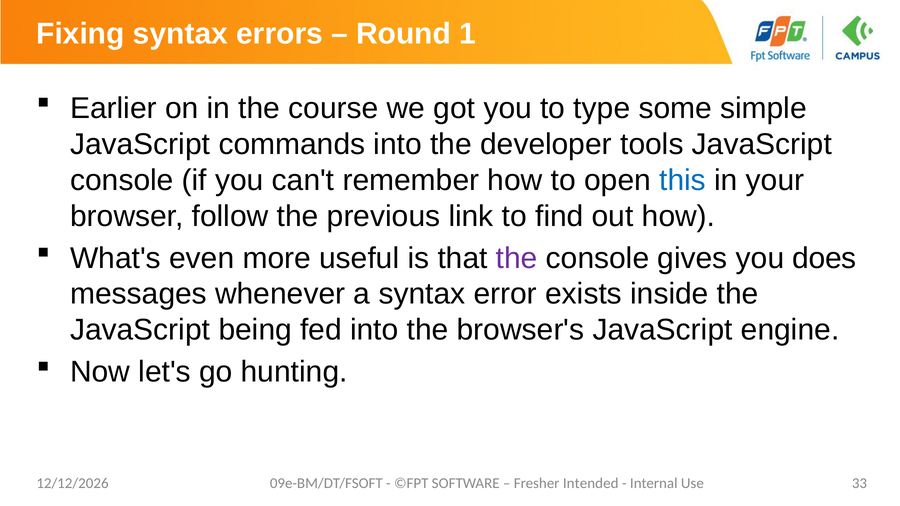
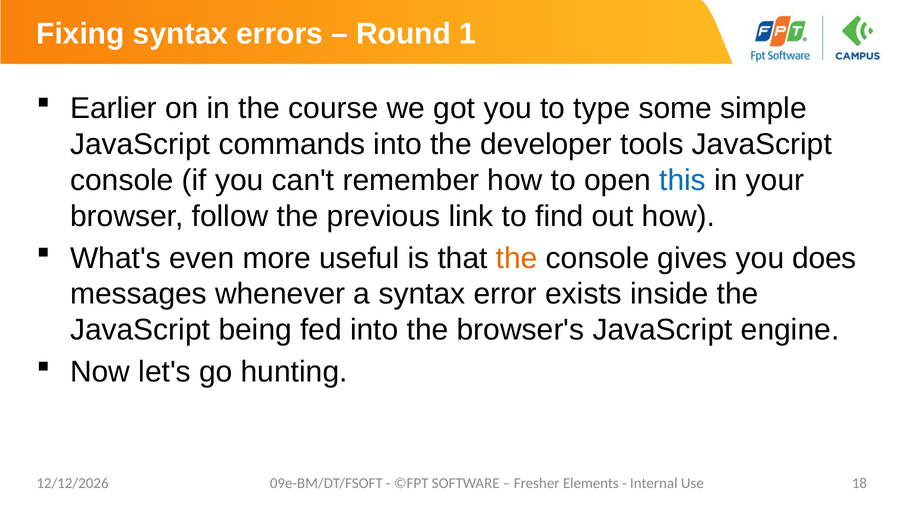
the at (517, 258) colour: purple -> orange
Intended: Intended -> Elements
33: 33 -> 18
